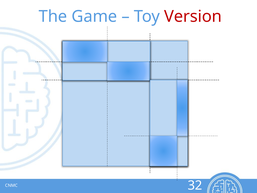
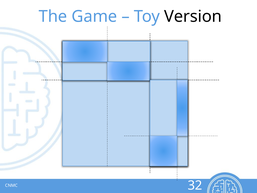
Version colour: red -> black
